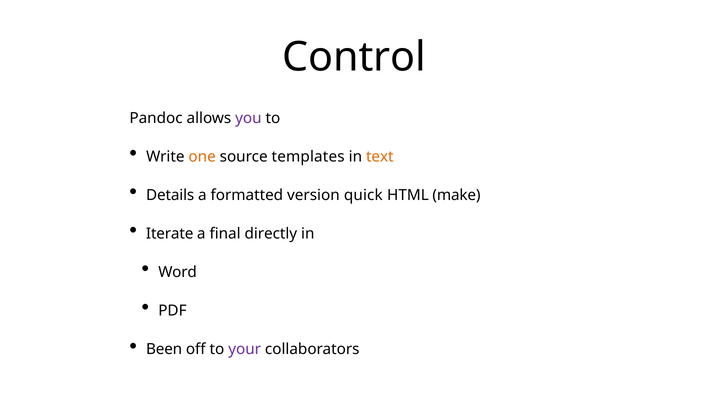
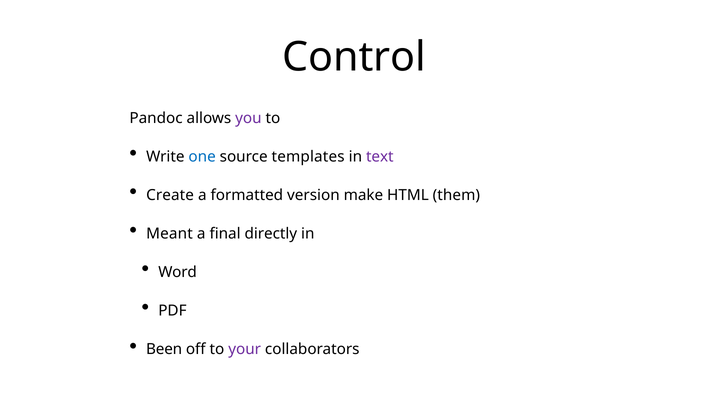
one colour: orange -> blue
text colour: orange -> purple
Details: Details -> Create
quick: quick -> make
make: make -> them
Iterate: Iterate -> Meant
